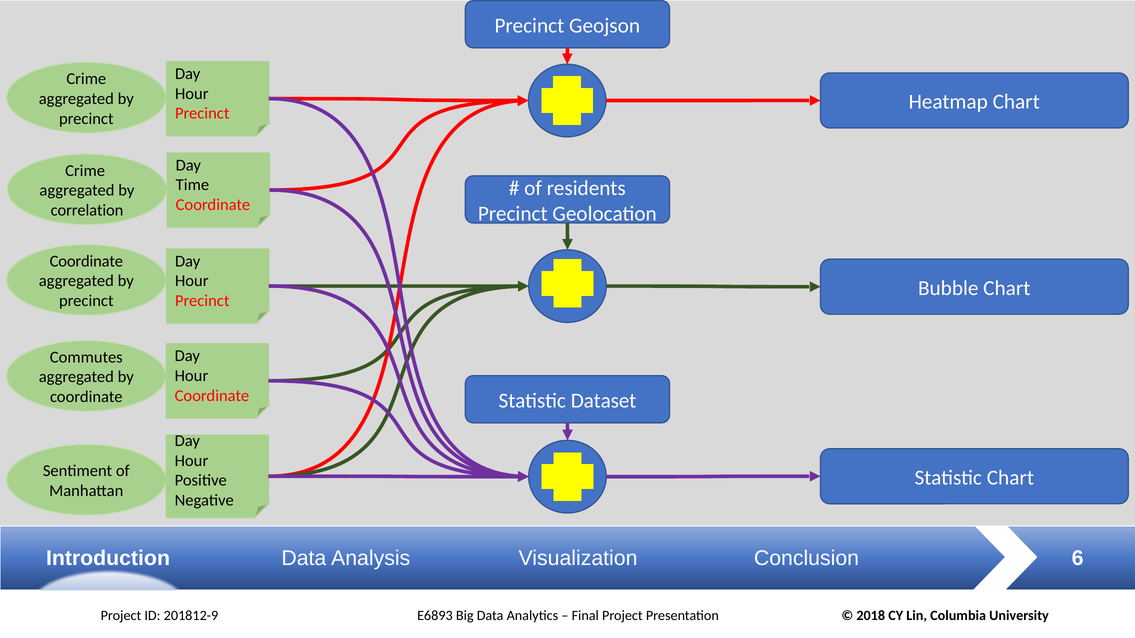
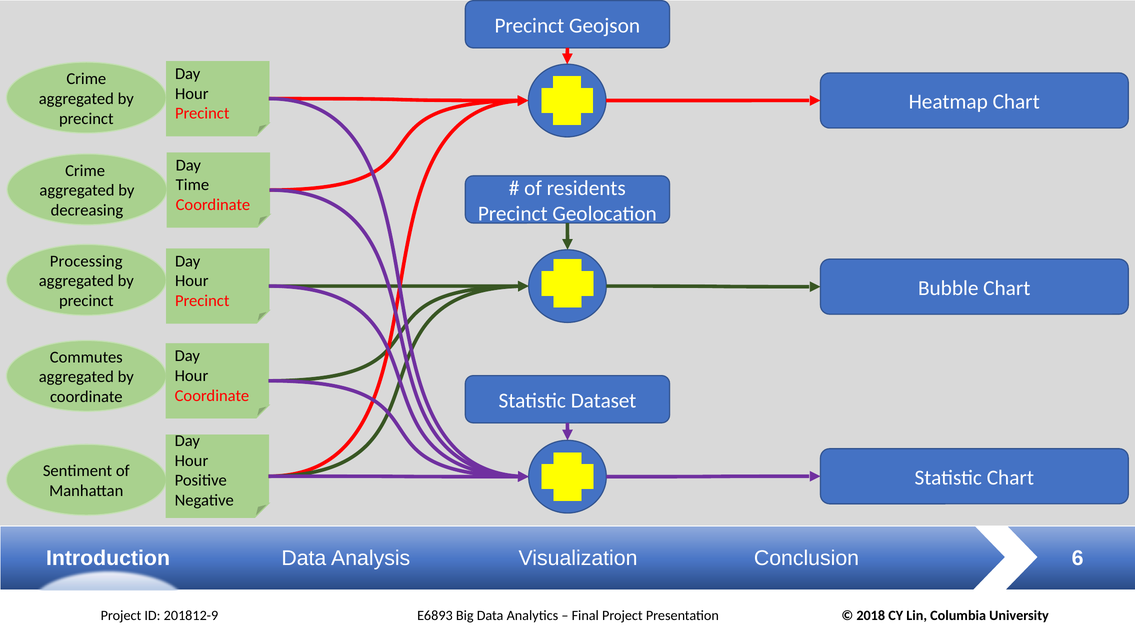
correlation: correlation -> decreasing
Coordinate at (86, 261): Coordinate -> Processing
